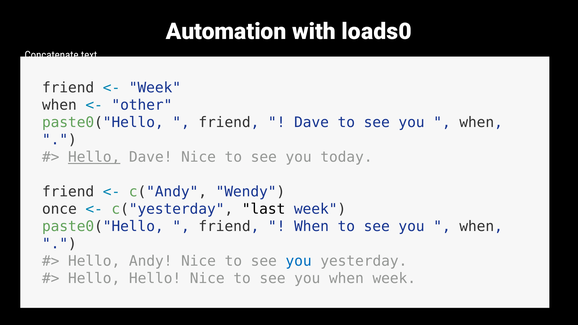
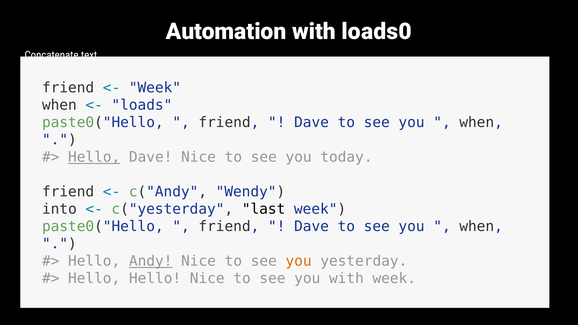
other: other -> loads
once: once -> into
When at (312, 227): When -> Dave
Andy underline: none -> present
you at (299, 261) colour: blue -> orange
you when: when -> with
